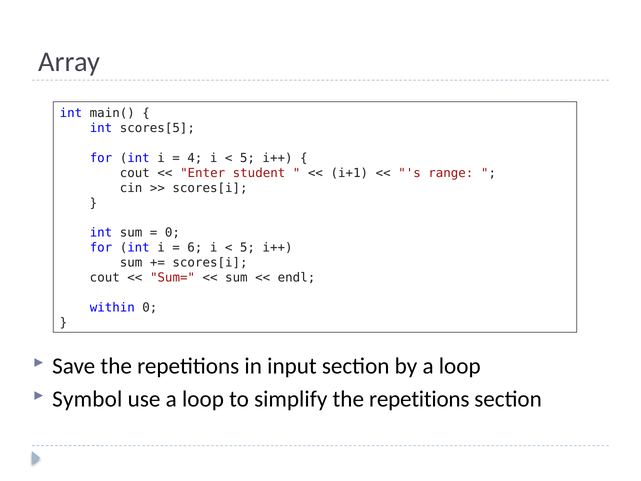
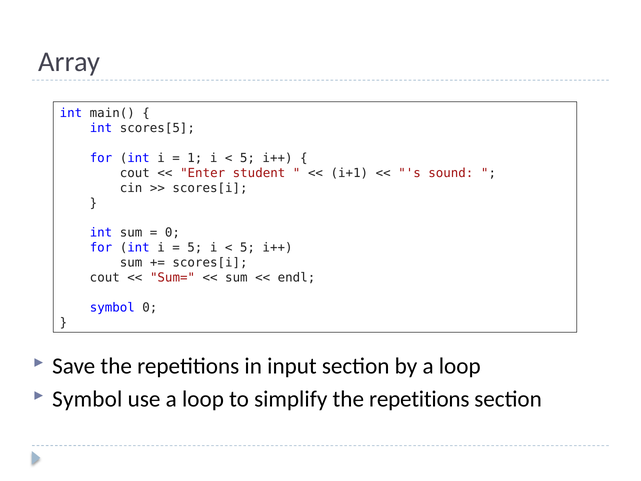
4: 4 -> 1
range: range -> sound
6 at (195, 248): 6 -> 5
within at (112, 308): within -> symbol
